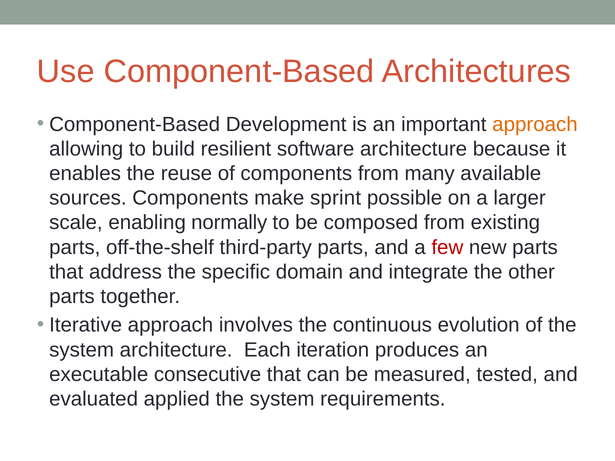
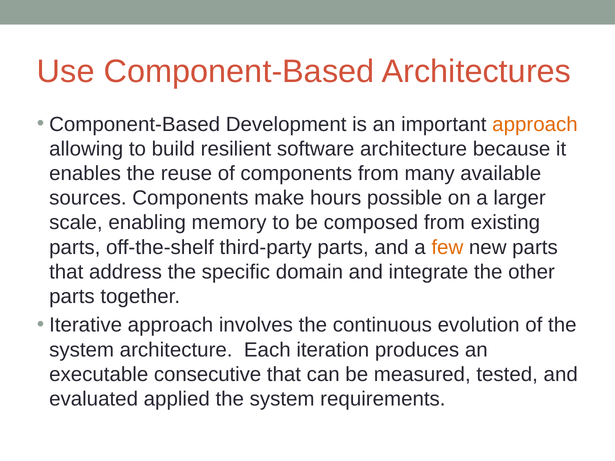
sprint: sprint -> hours
normally: normally -> memory
few colour: red -> orange
